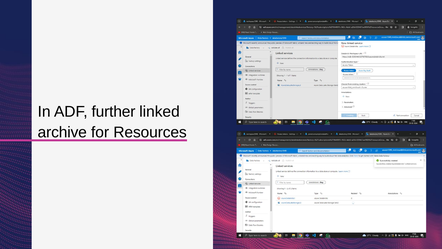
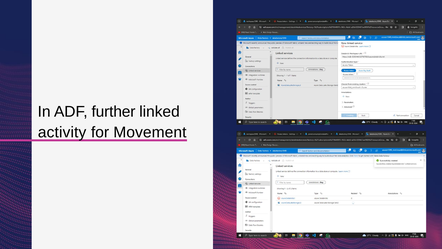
archive: archive -> activity
Resources: Resources -> Movement
